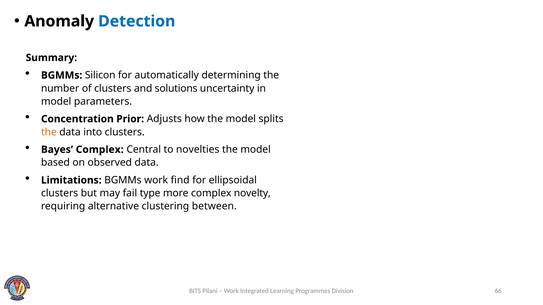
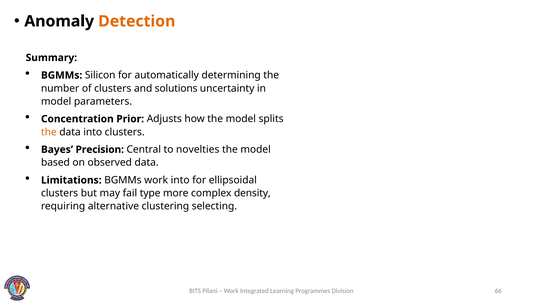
Detection colour: blue -> orange
Bayes Complex: Complex -> Precision
work find: find -> into
novelty: novelty -> density
between: between -> selecting
